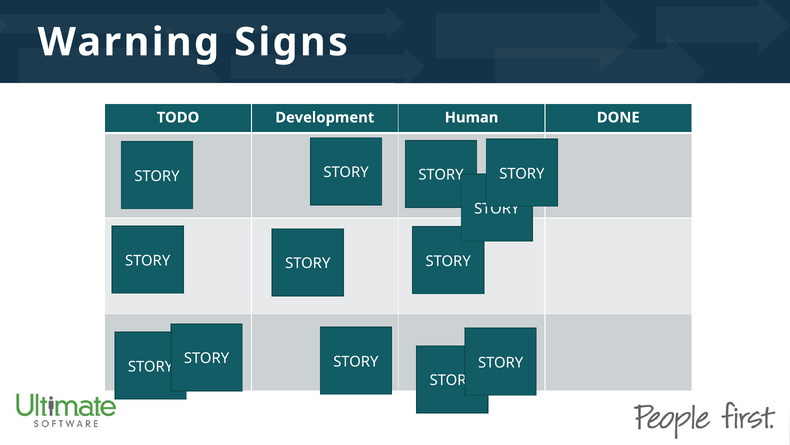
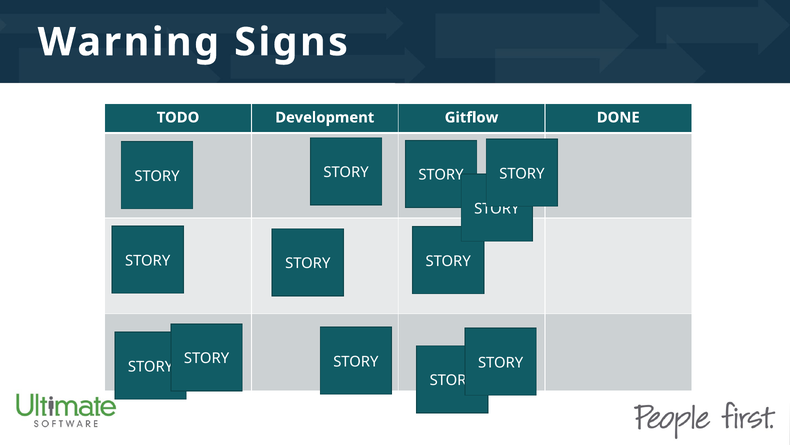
Human: Human -> Gitflow
